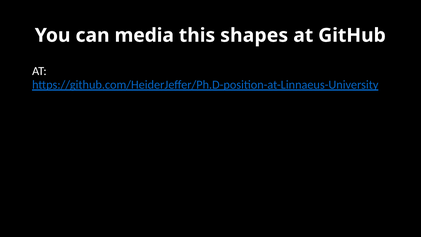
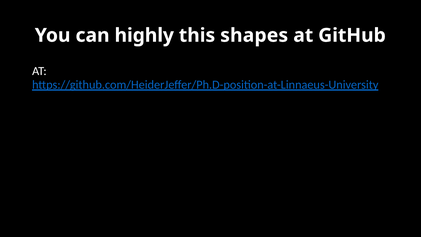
media: media -> highly
